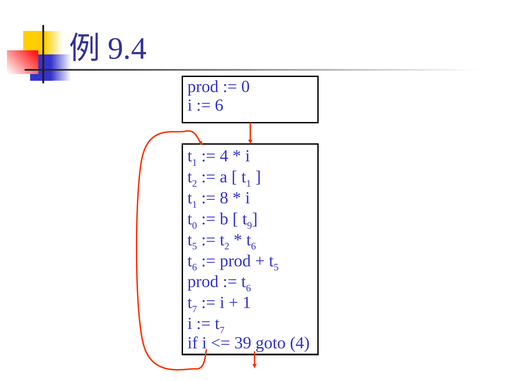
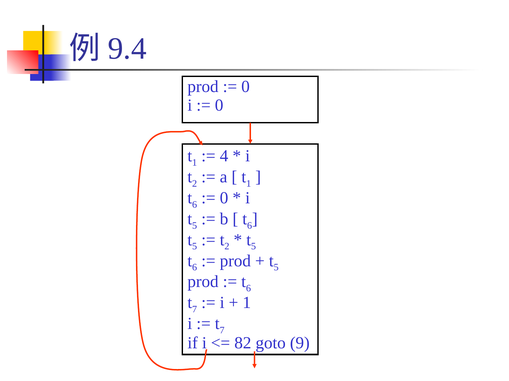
6 at (219, 105): 6 -> 0
1 at (195, 205): 1 -> 6
8 at (224, 198): 8 -> 0
0 at (195, 226): 0 -> 5
9 at (250, 226): 9 -> 6
6 at (254, 247): 6 -> 5
39: 39 -> 82
goto 4: 4 -> 9
